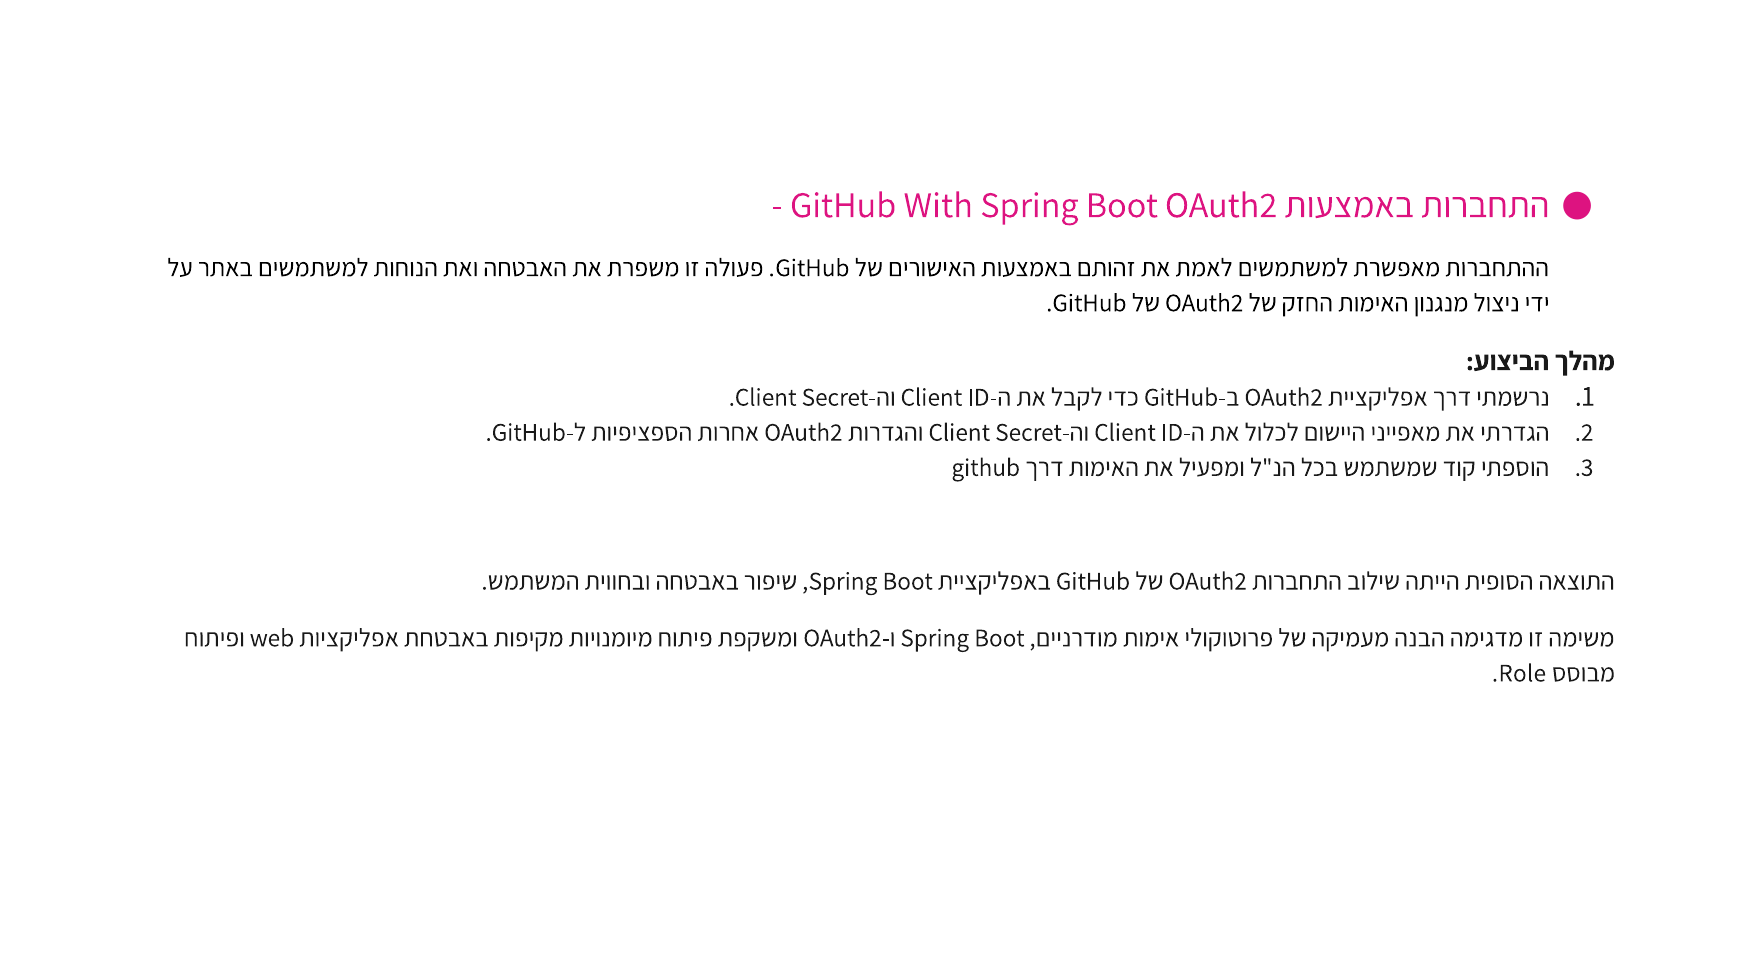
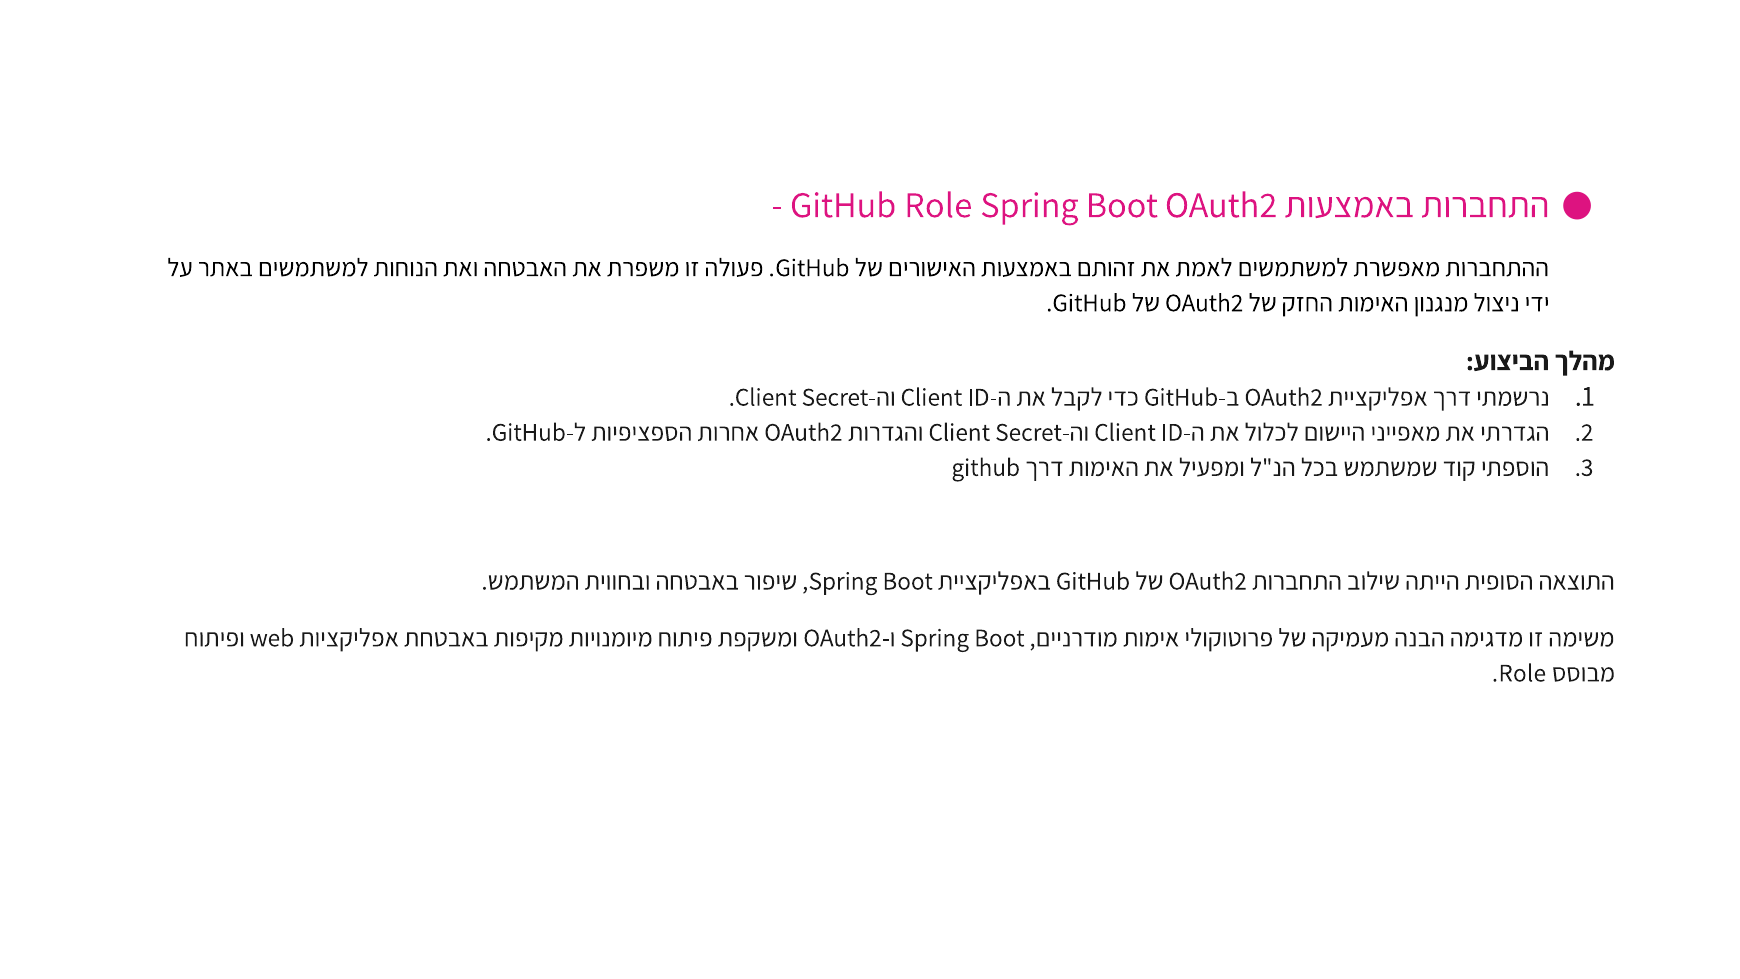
GitHub With: With -> Role
